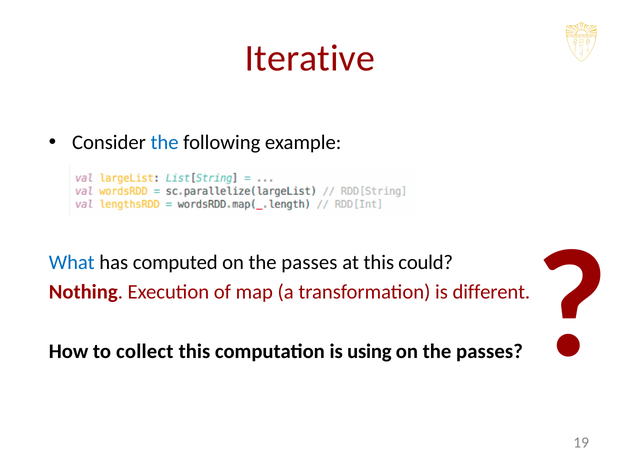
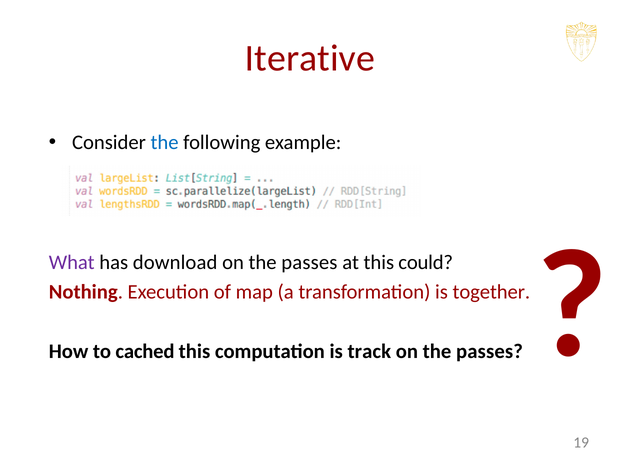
What colour: blue -> purple
computed: computed -> download
different: different -> together
collect: collect -> cached
using: using -> track
